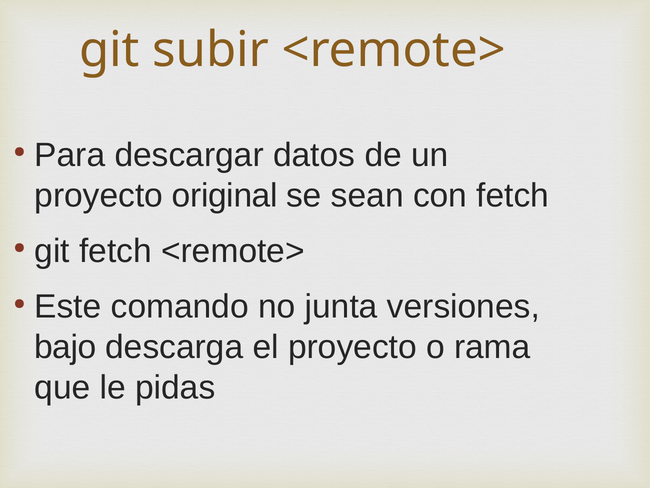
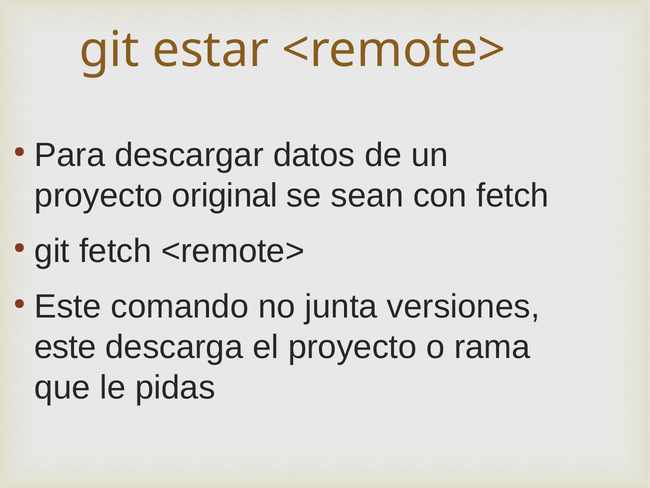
subir: subir -> estar
bajo at (65, 347): bajo -> este
